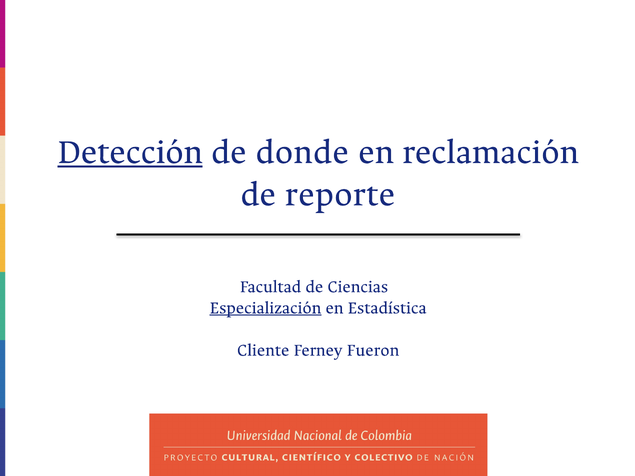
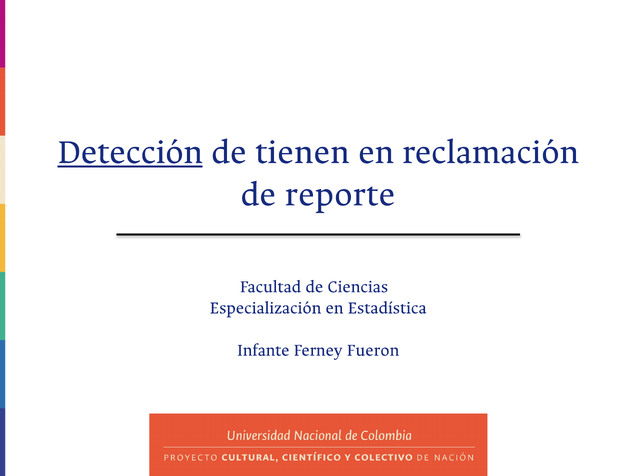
donde: donde -> tienen
Especialización underline: present -> none
Cliente: Cliente -> Infante
